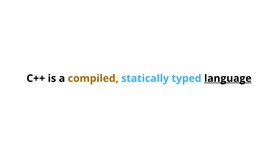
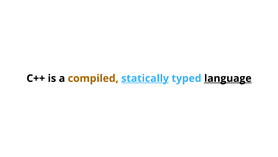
statically underline: none -> present
